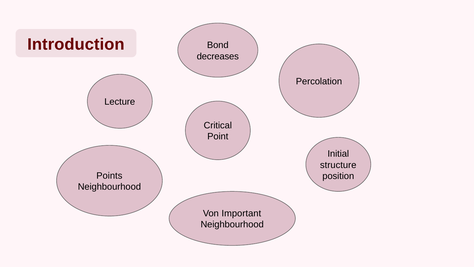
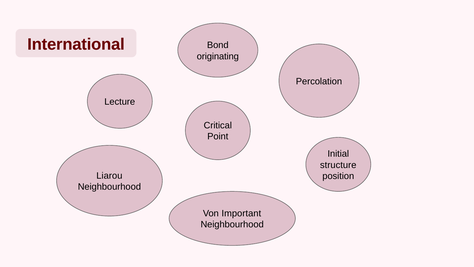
Introduction: Introduction -> International
decreases: decreases -> originating
Points: Points -> Liarou
